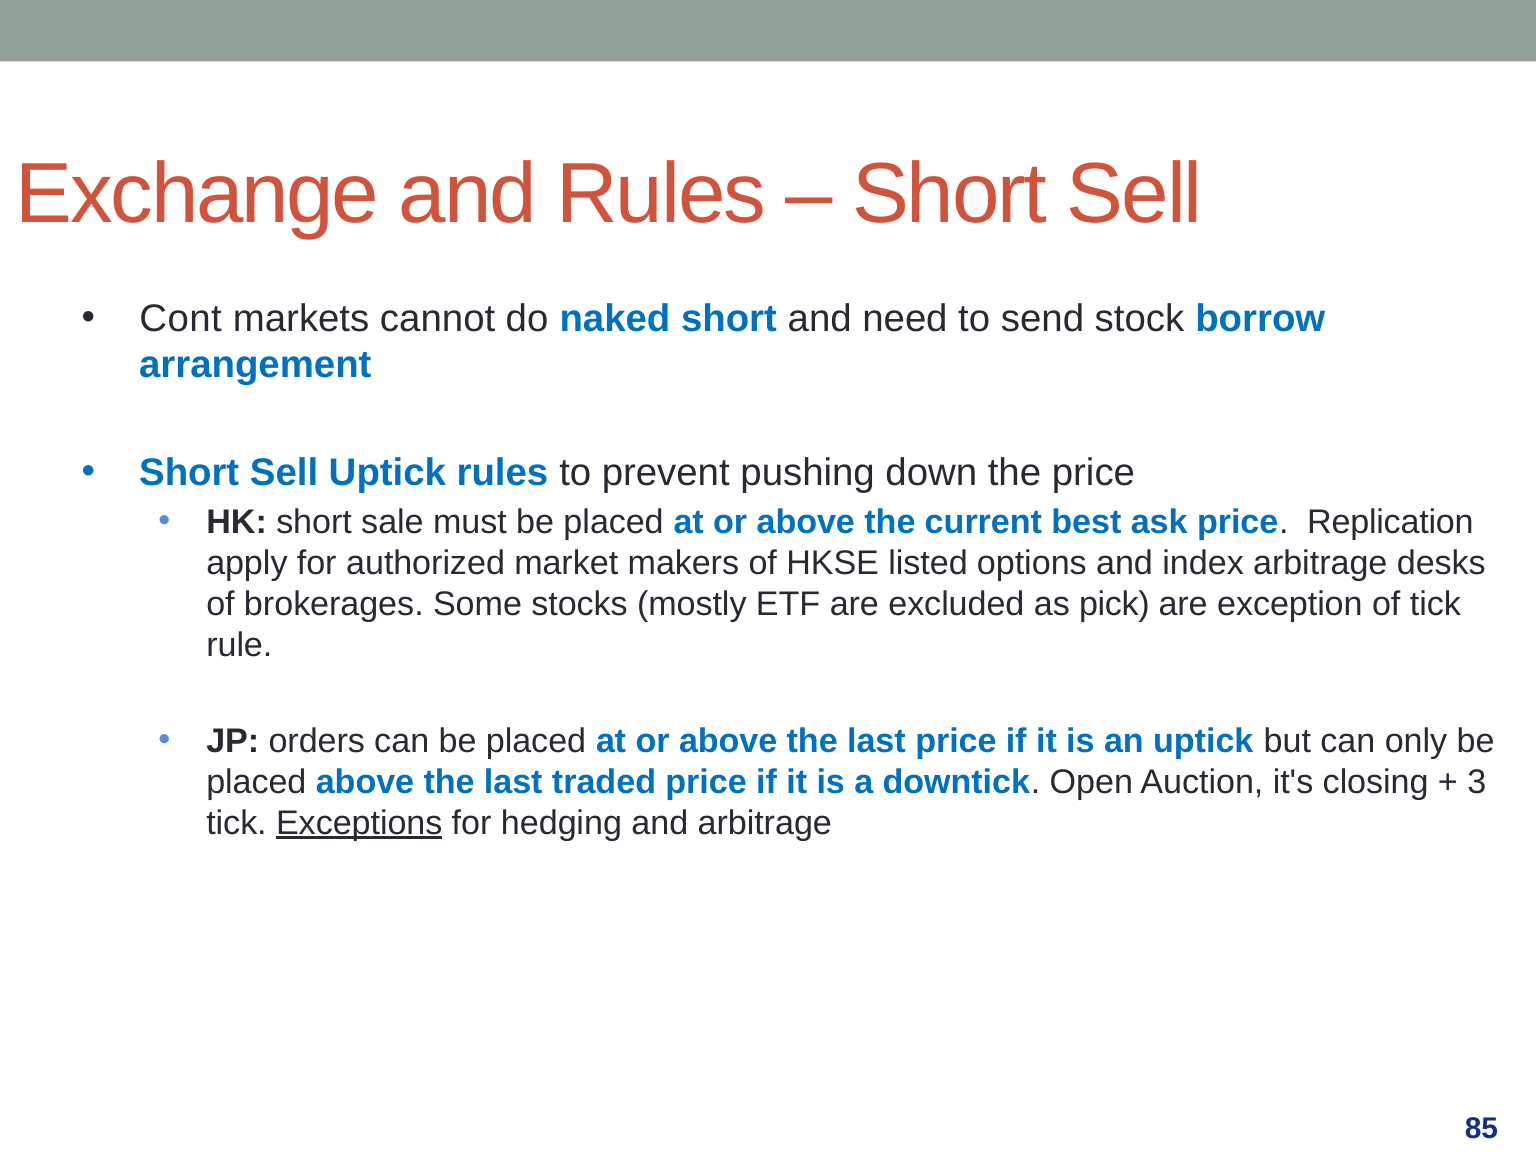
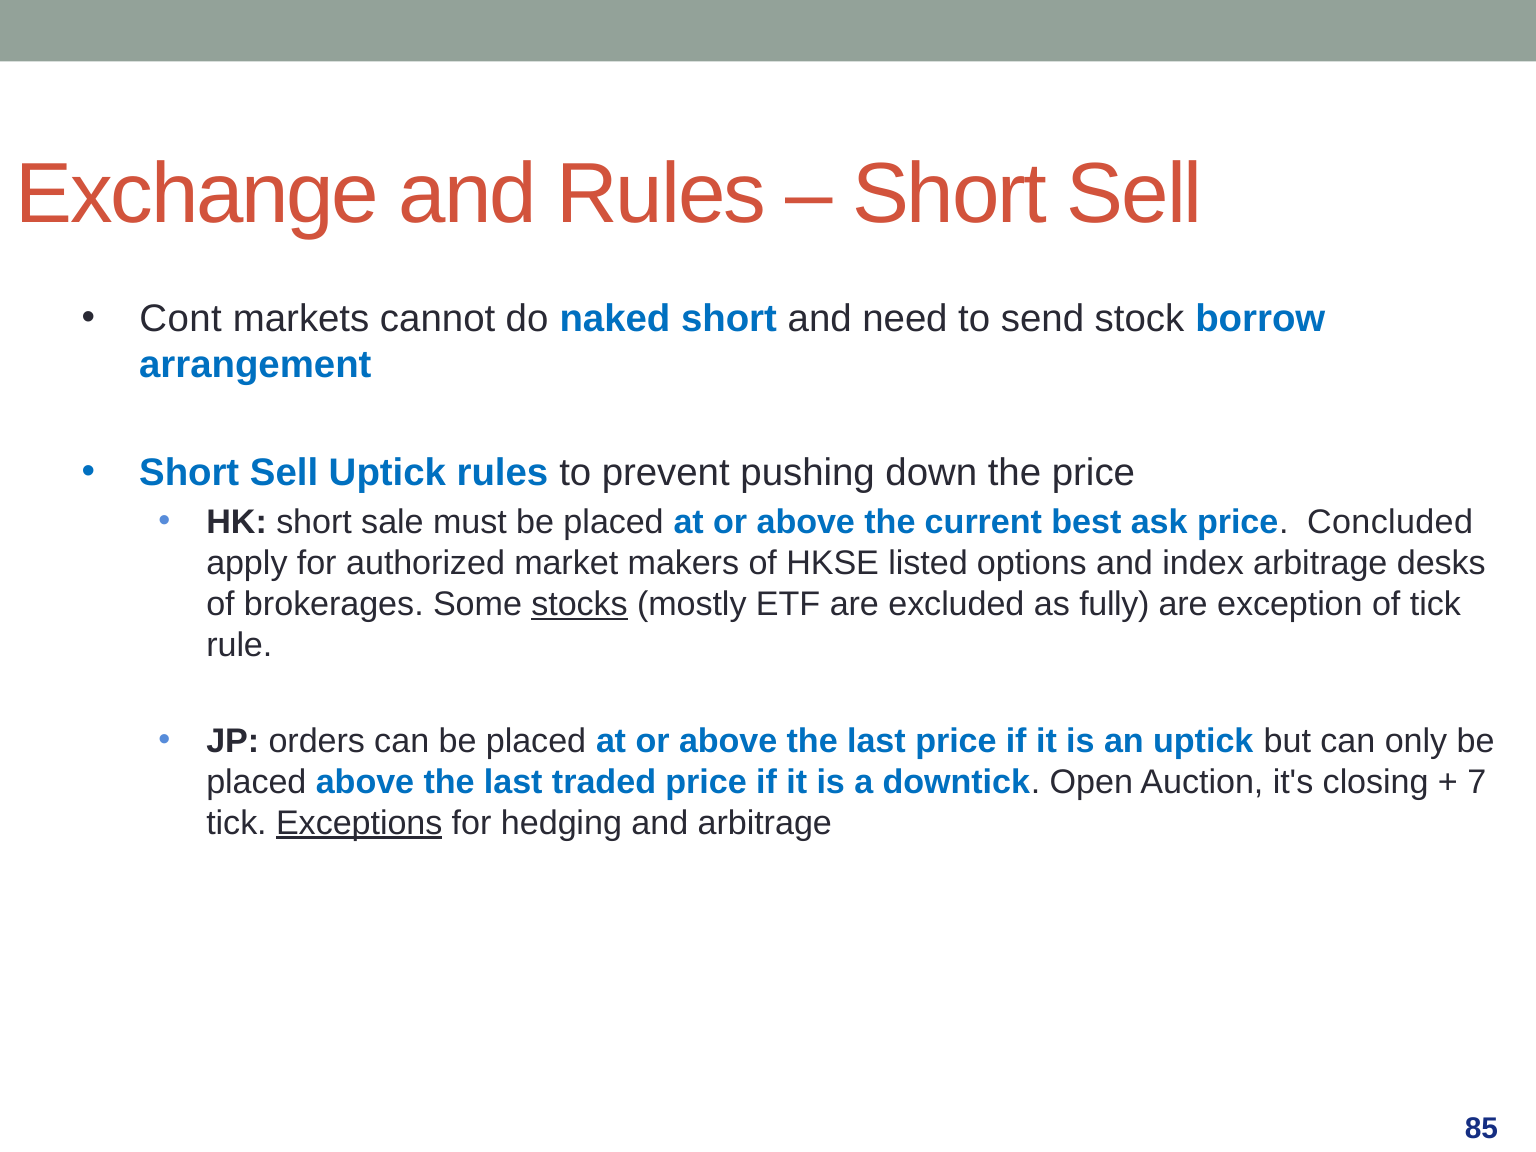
Replication: Replication -> Concluded
stocks underline: none -> present
pick: pick -> fully
3: 3 -> 7
